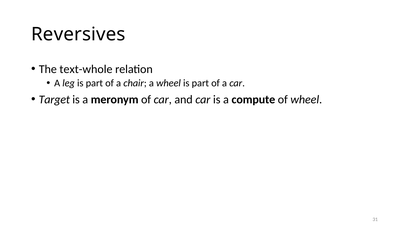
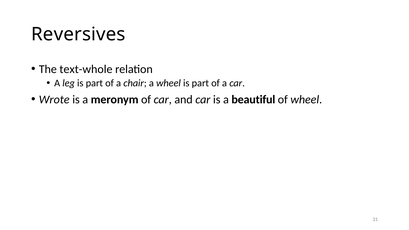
Target: Target -> Wrote
compute: compute -> beautiful
